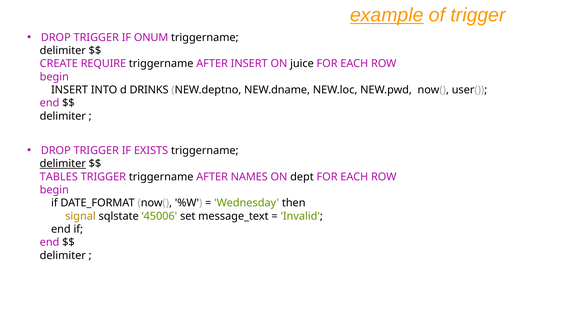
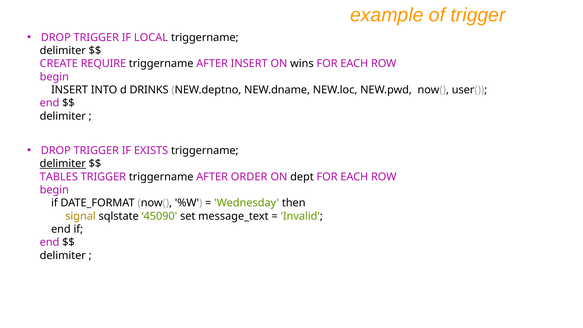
example underline: present -> none
ONUM: ONUM -> LOCAL
juice: juice -> wins
NAMES: NAMES -> ORDER
45006: 45006 -> 45090
